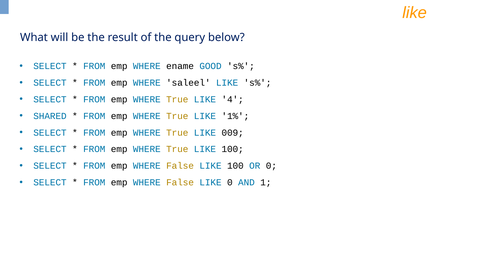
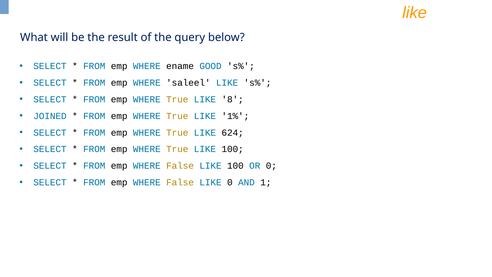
4: 4 -> 8
SHARED: SHARED -> JOINED
009: 009 -> 624
